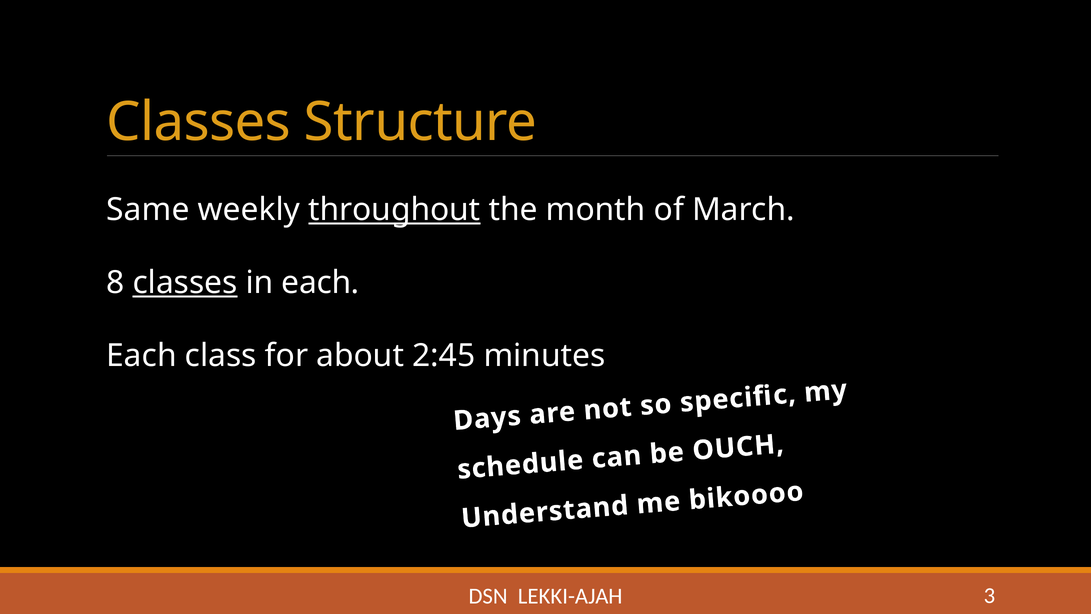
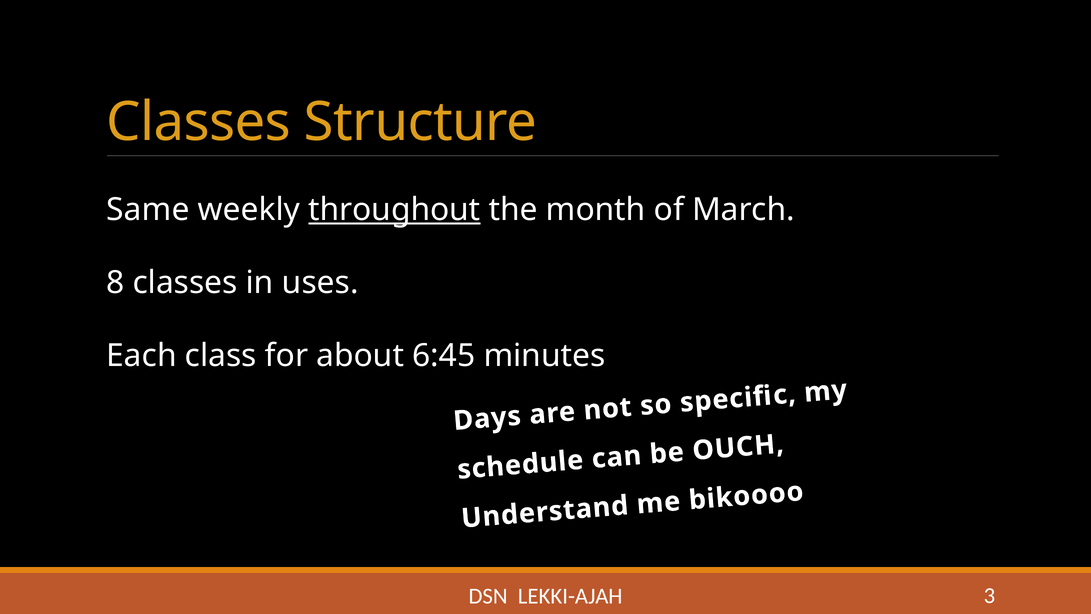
classes at (185, 283) underline: present -> none
in each: each -> uses
2:45: 2:45 -> 6:45
